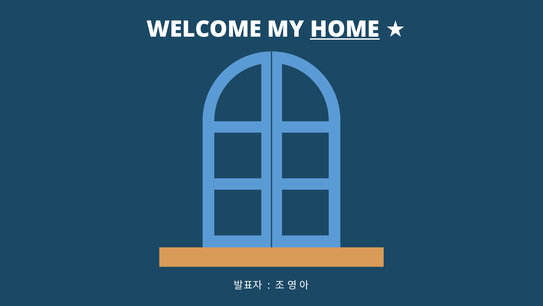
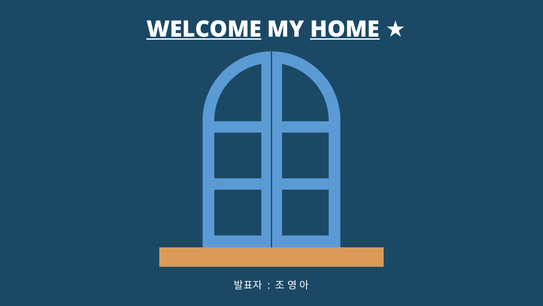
WELCOME underline: none -> present
